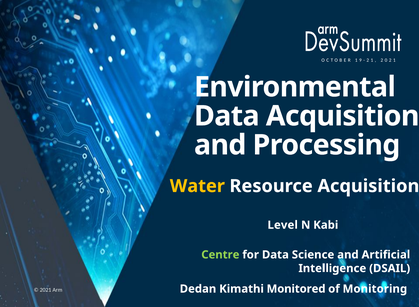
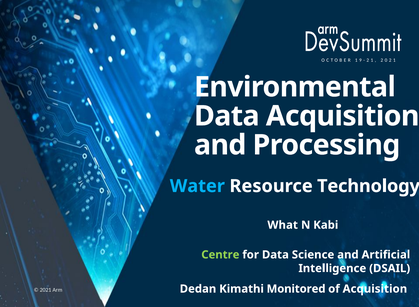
Water colour: yellow -> light blue
Resource Acquisition: Acquisition -> Technology
Level: Level -> What
of Monitoring: Monitoring -> Acquisition
